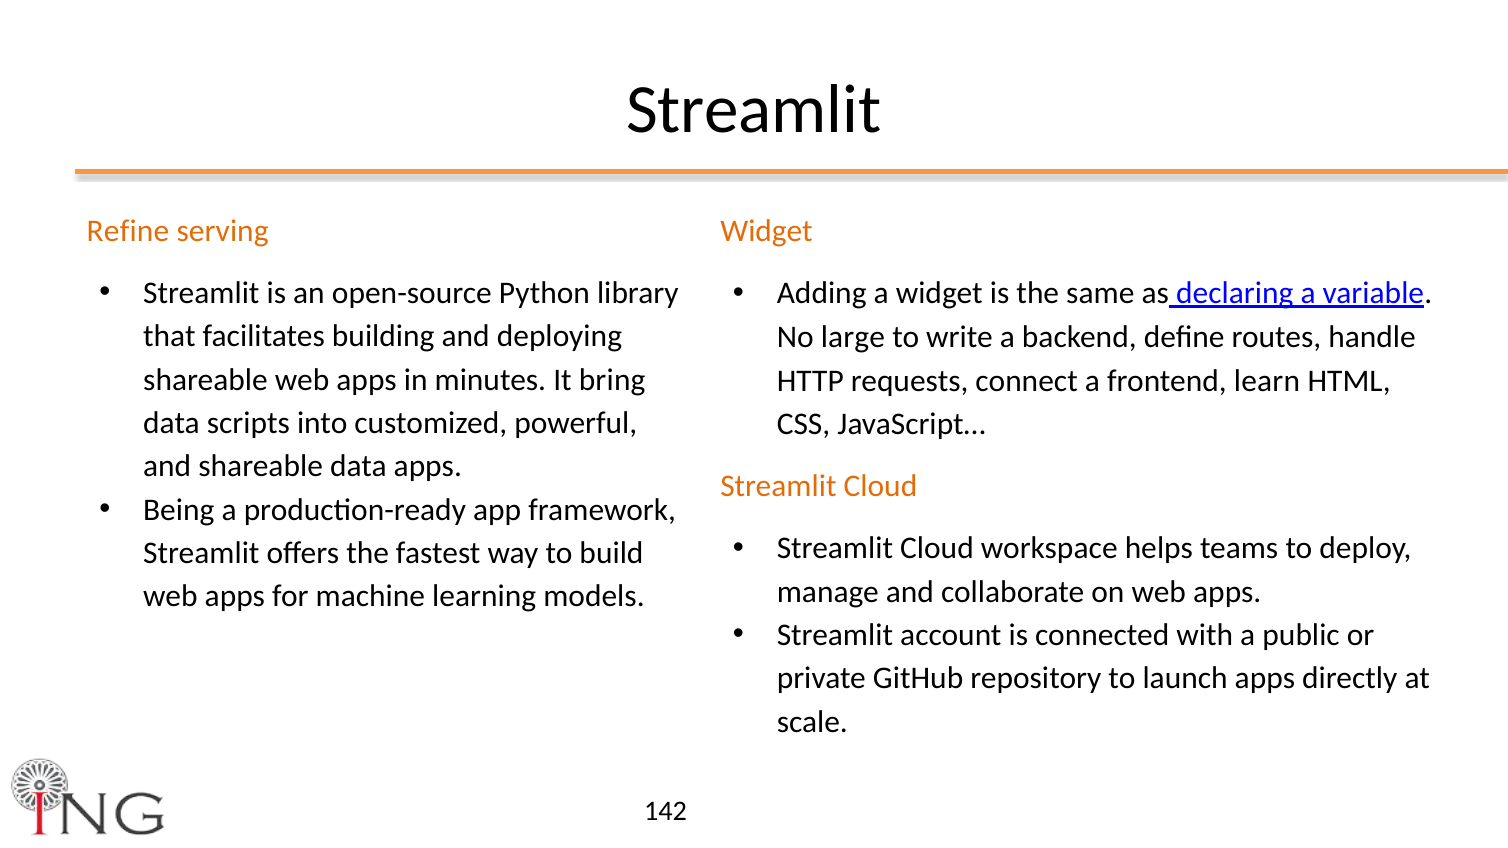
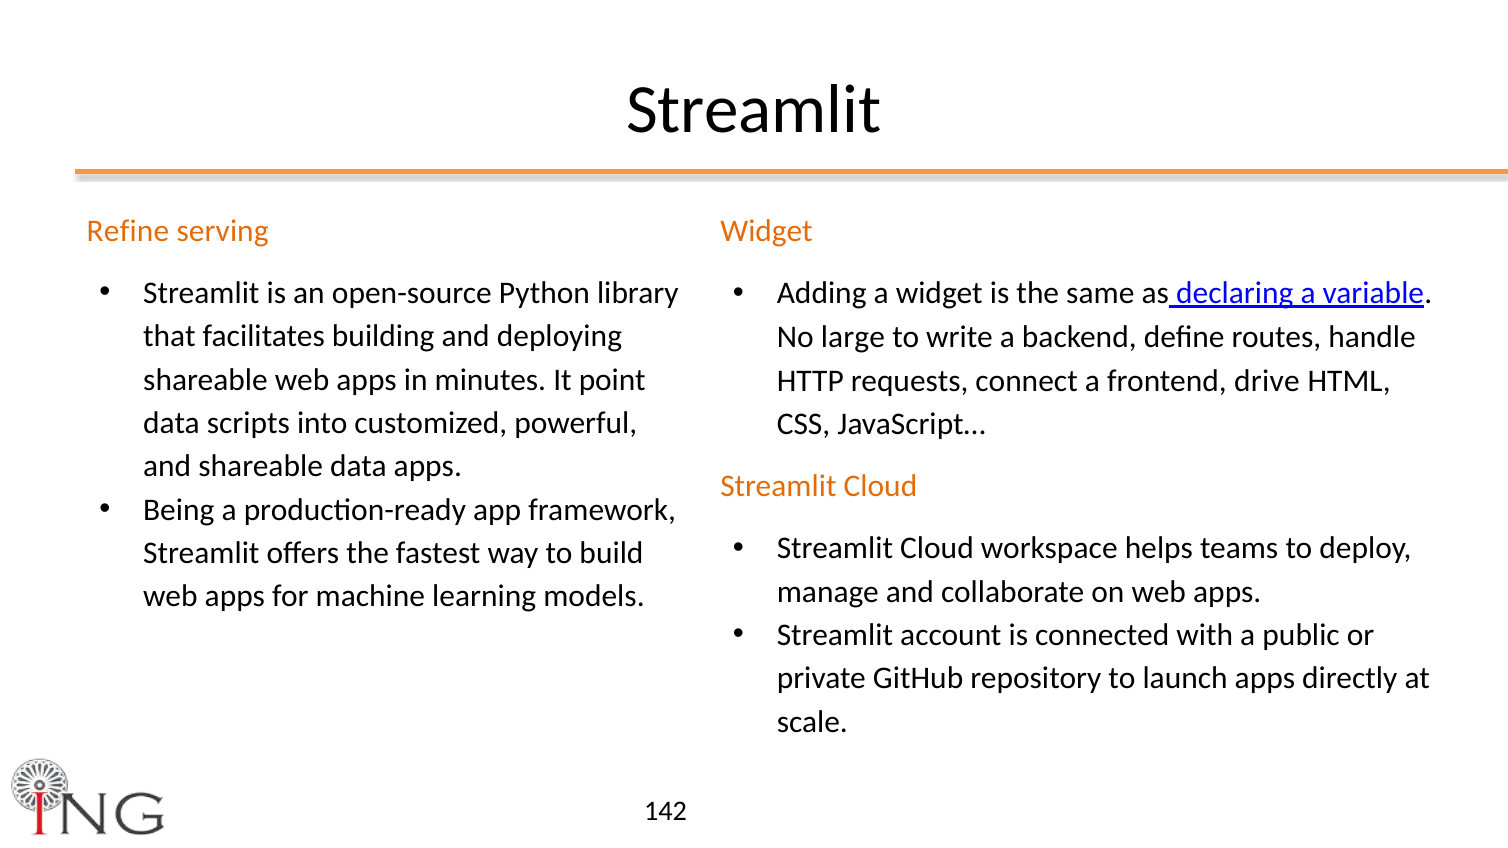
bring: bring -> point
learn: learn -> drive
